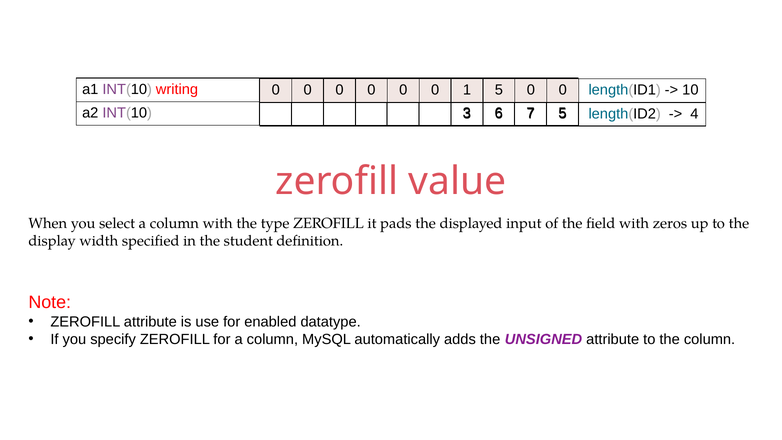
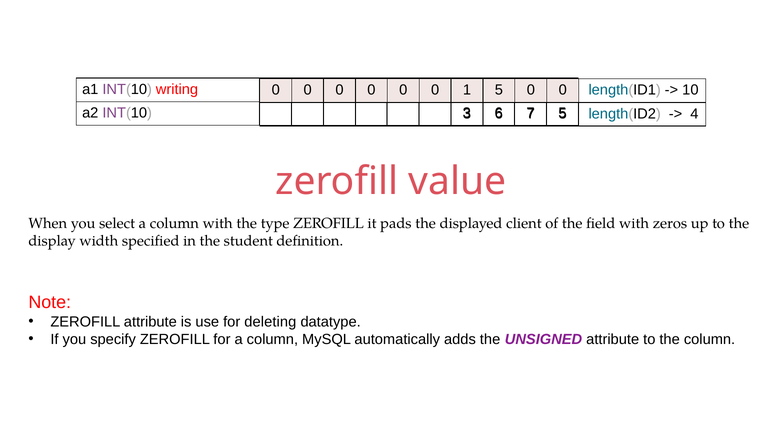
input: input -> client
enabled: enabled -> deleting
